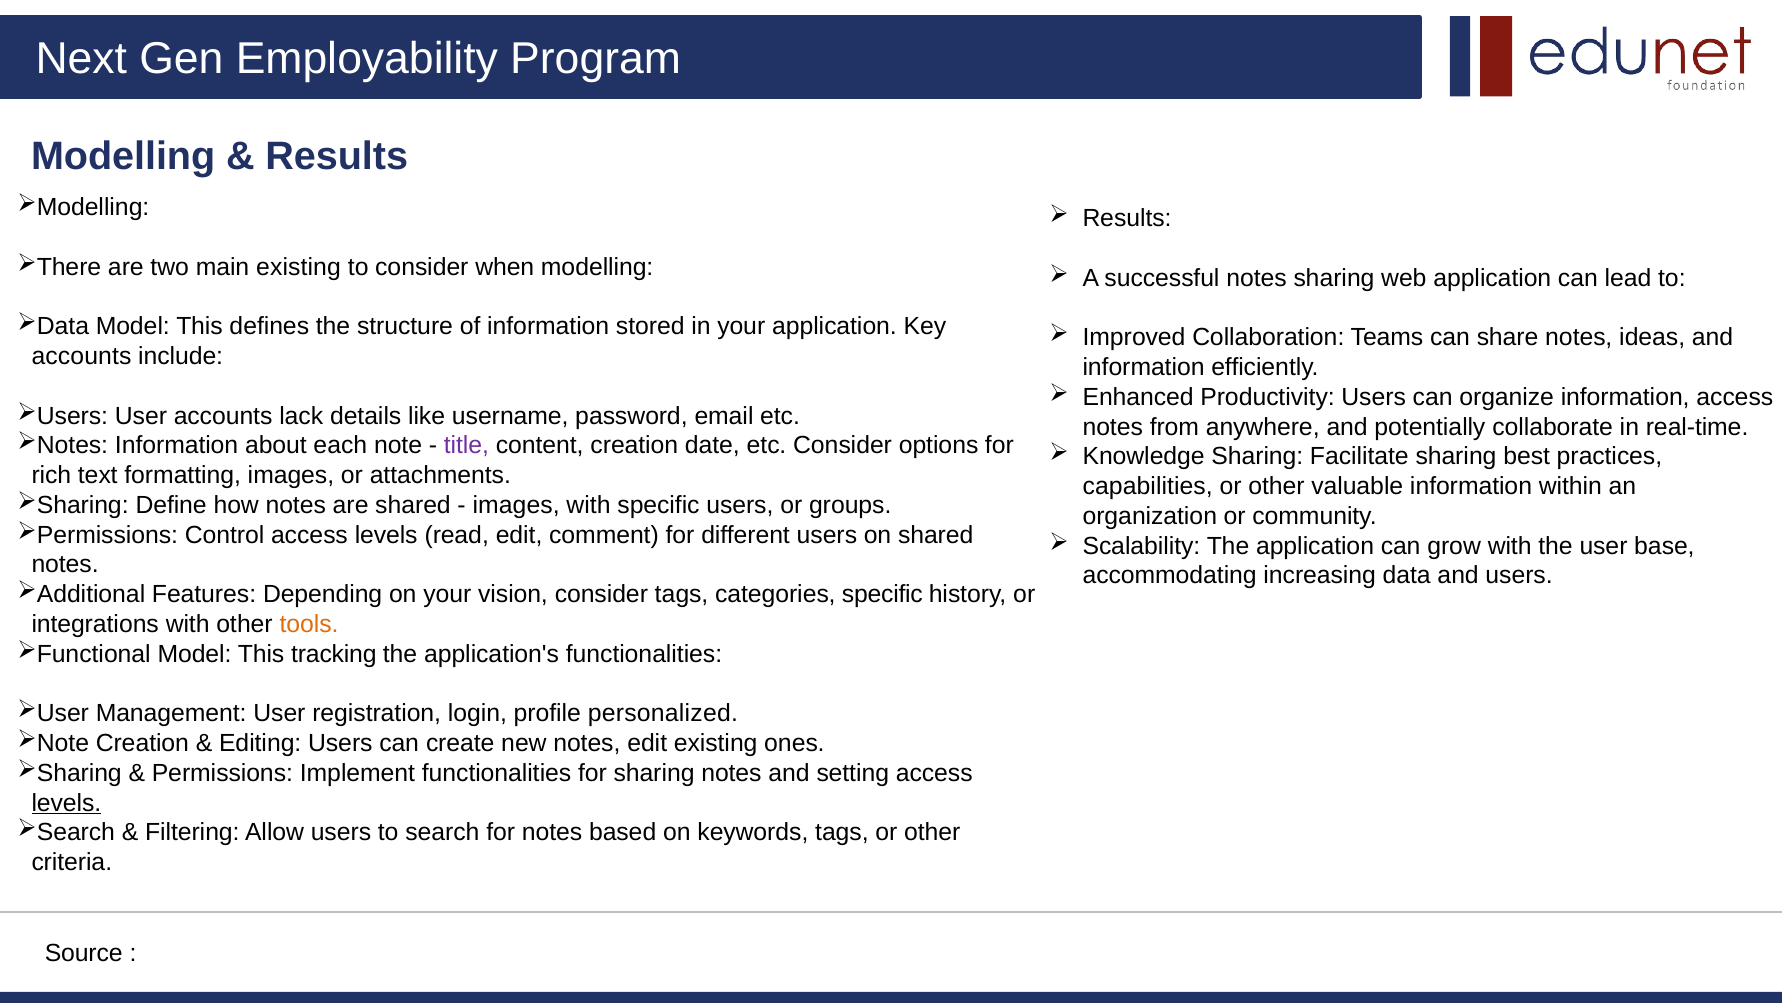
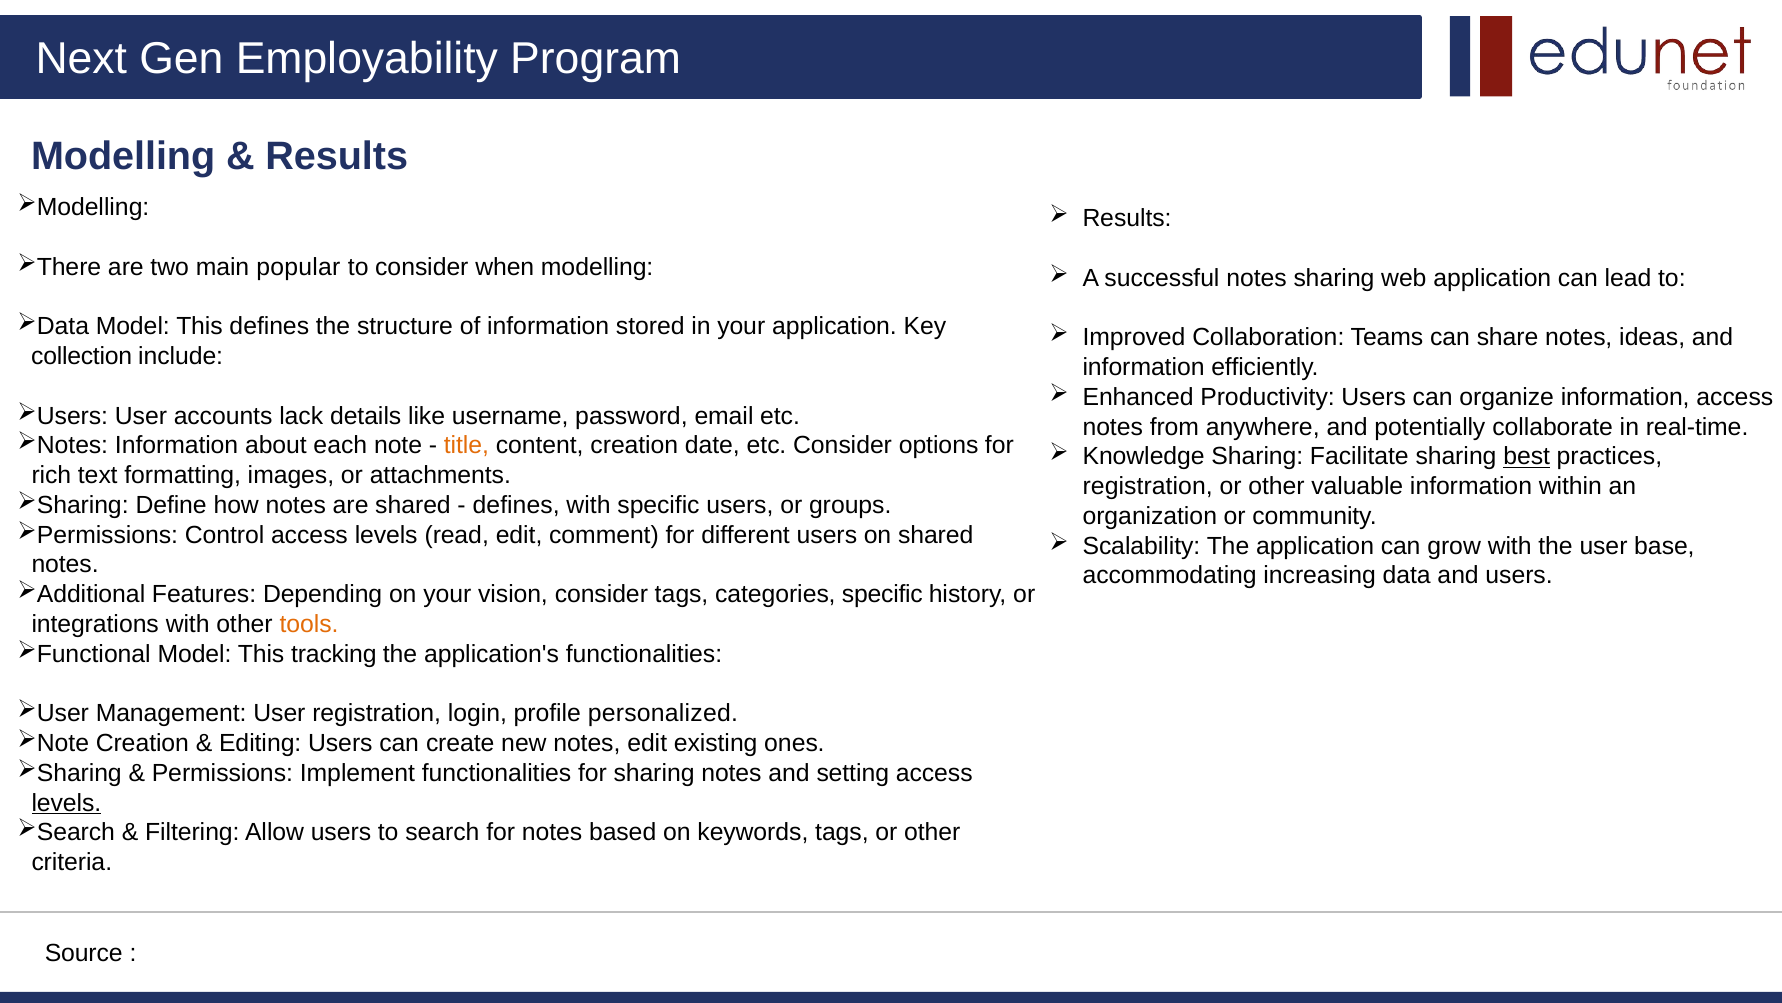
main existing: existing -> popular
accounts at (81, 356): accounts -> collection
title colour: purple -> orange
best underline: none -> present
capabilities at (1148, 486): capabilities -> registration
images at (516, 505): images -> defines
